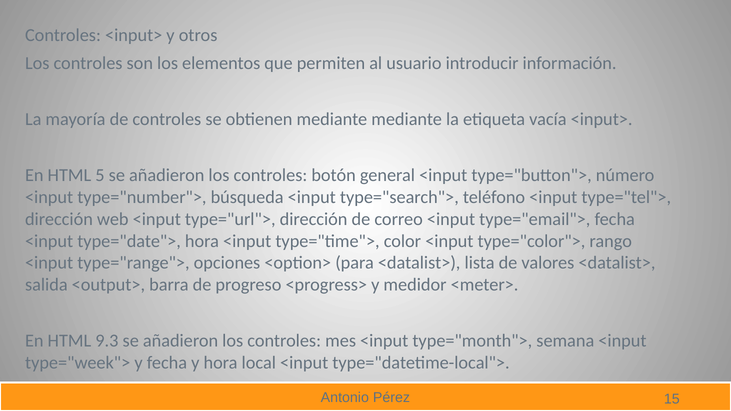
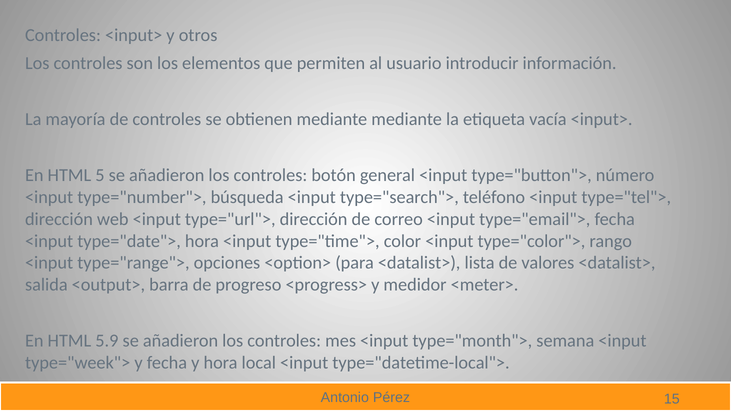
9.3: 9.3 -> 5.9
